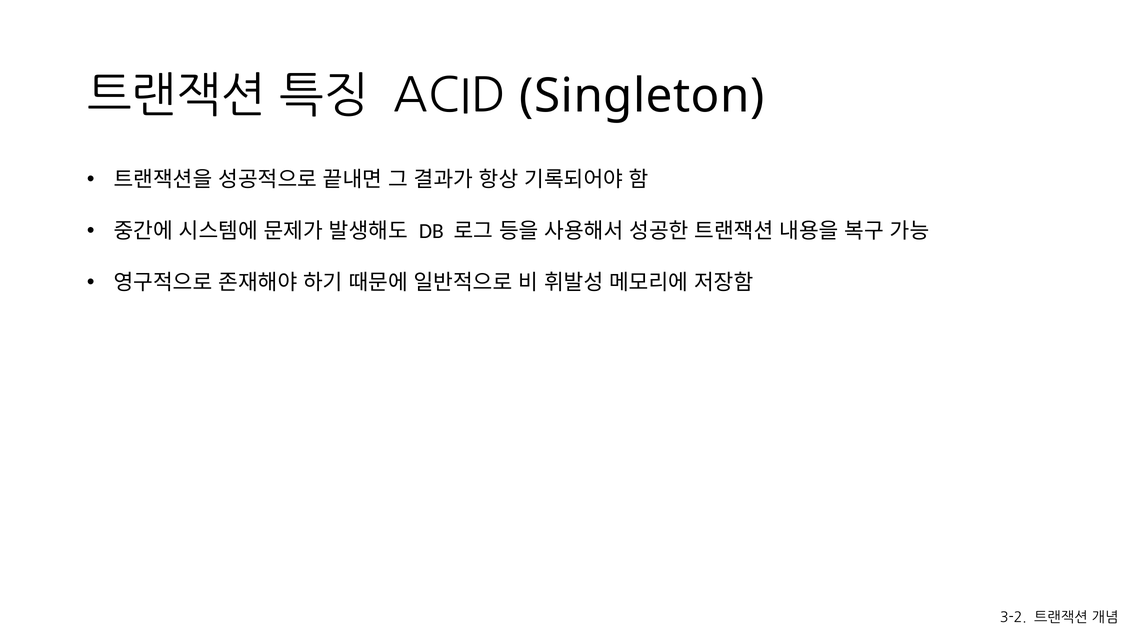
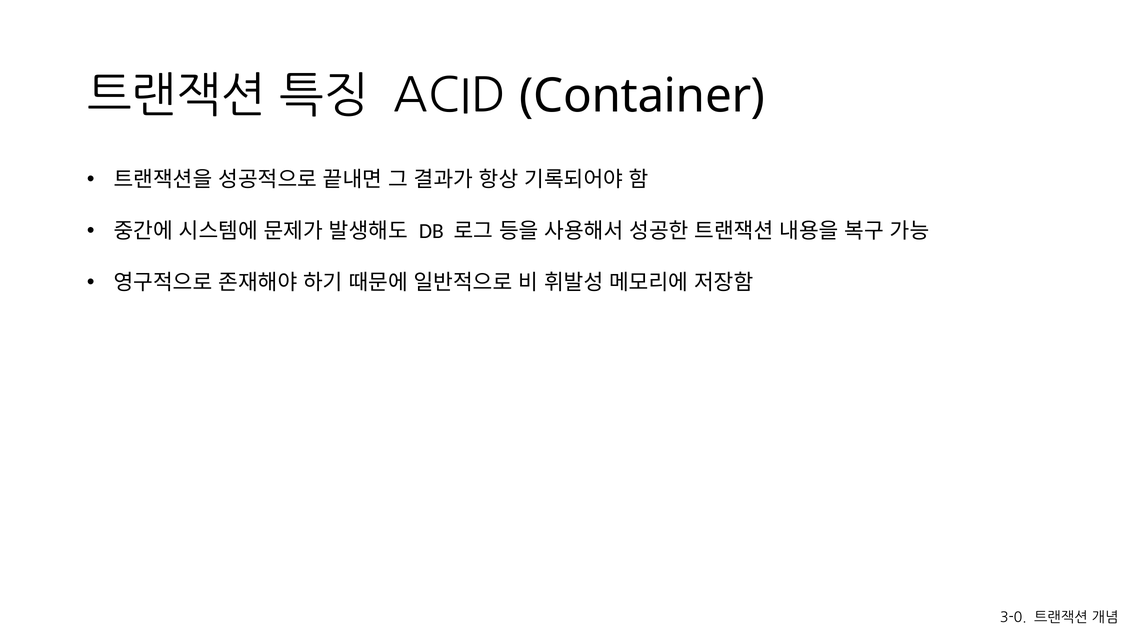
Singleton: Singleton -> Container
3-2: 3-2 -> 3-0
